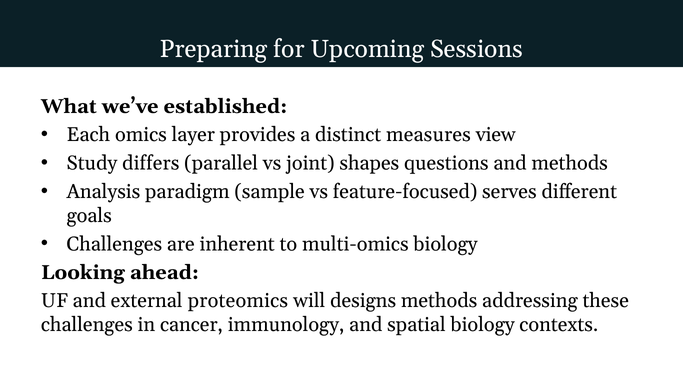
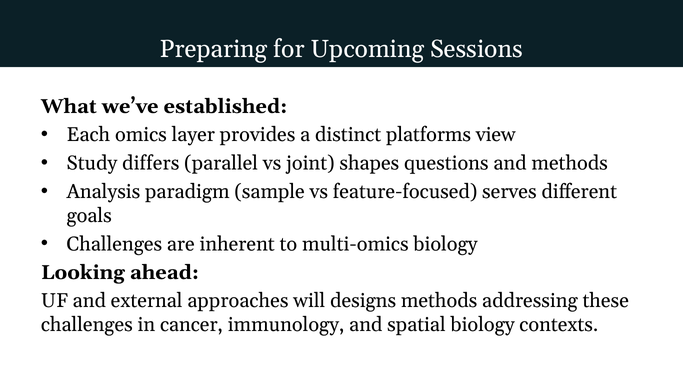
measures: measures -> platforms
proteomics: proteomics -> approaches
